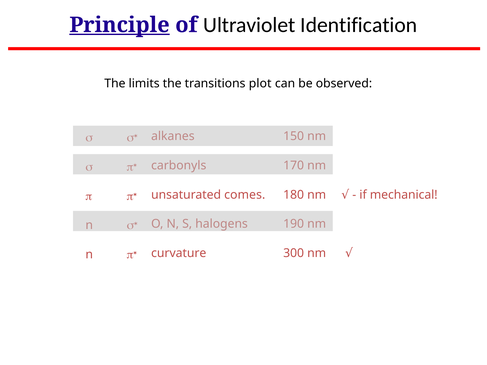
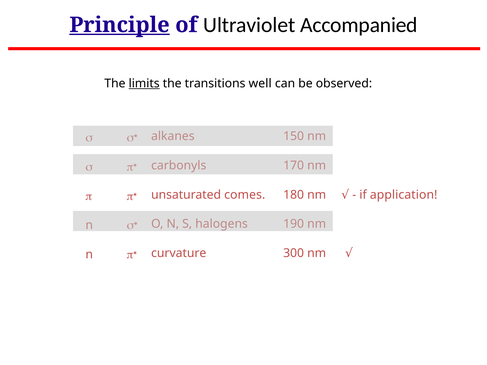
Identification: Identification -> Accompanied
limits underline: none -> present
plot: plot -> well
mechanical: mechanical -> application
